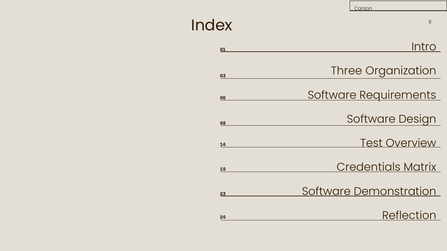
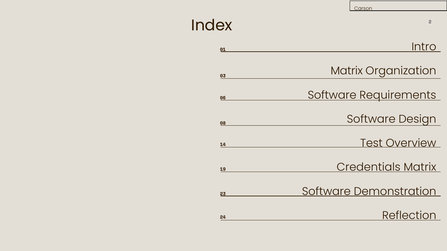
Three at (347, 71): Three -> Matrix
